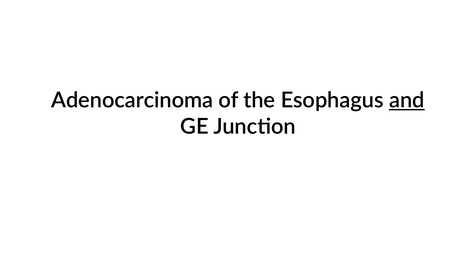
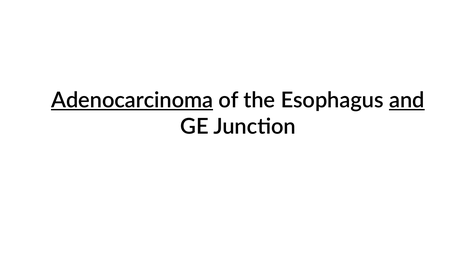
Adenocarcinoma underline: none -> present
